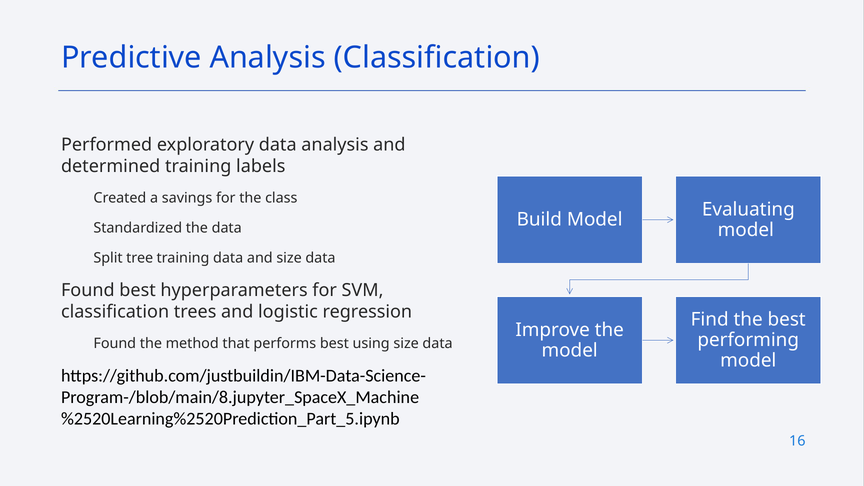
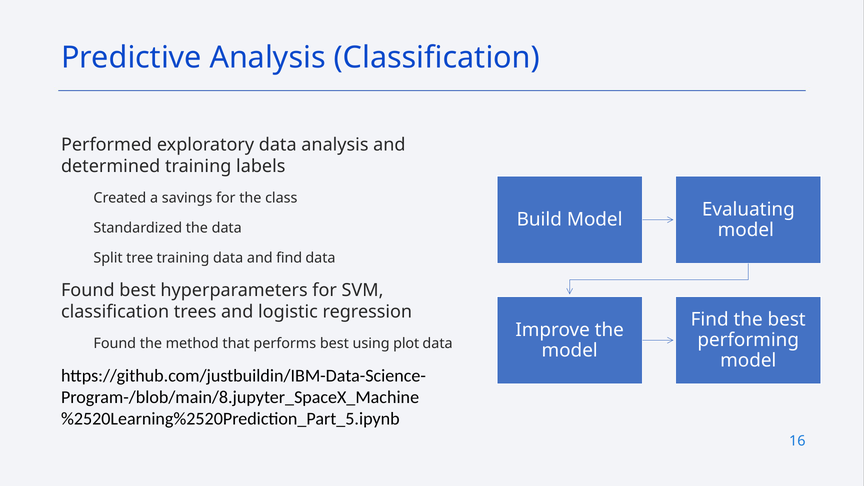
and size: size -> find
using size: size -> plot
